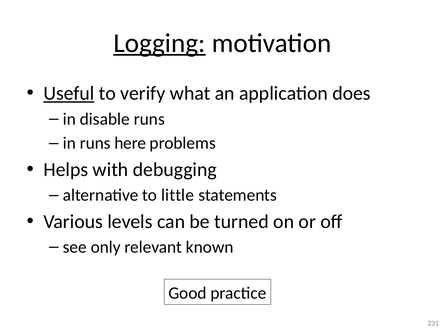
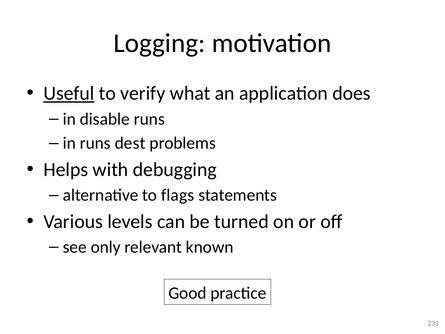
Logging underline: present -> none
here: here -> dest
little: little -> flags
